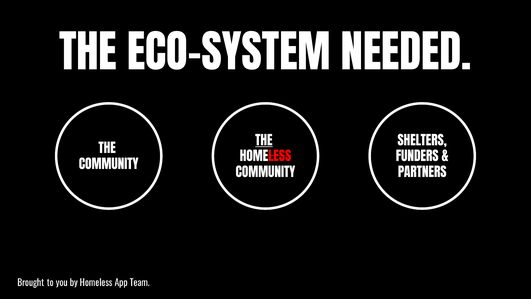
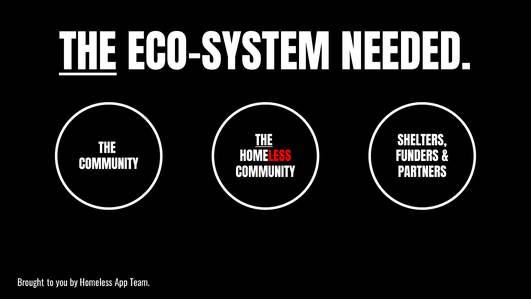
THE at (88, 55) underline: none -> present
